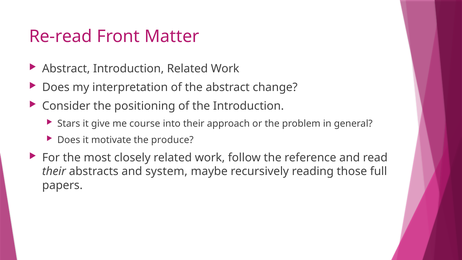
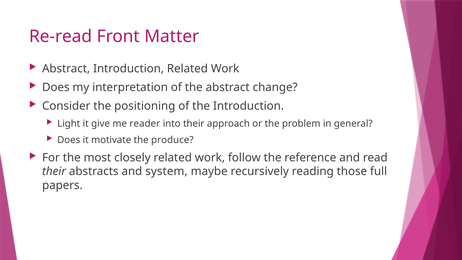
Stars: Stars -> Light
course: course -> reader
